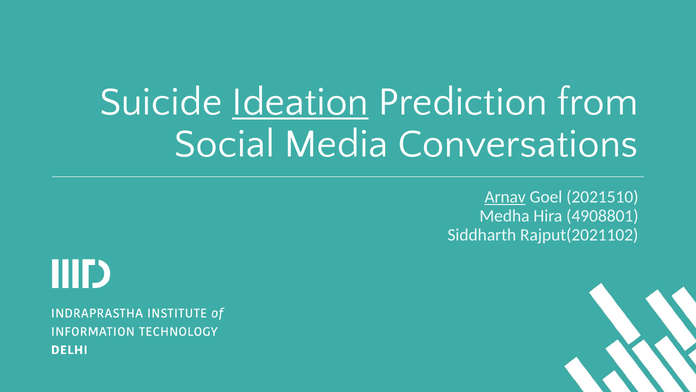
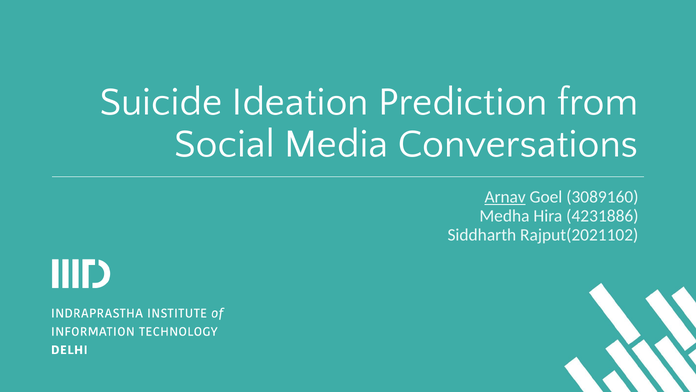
Ideation underline: present -> none
2021510: 2021510 -> 3089160
4908801: 4908801 -> 4231886
